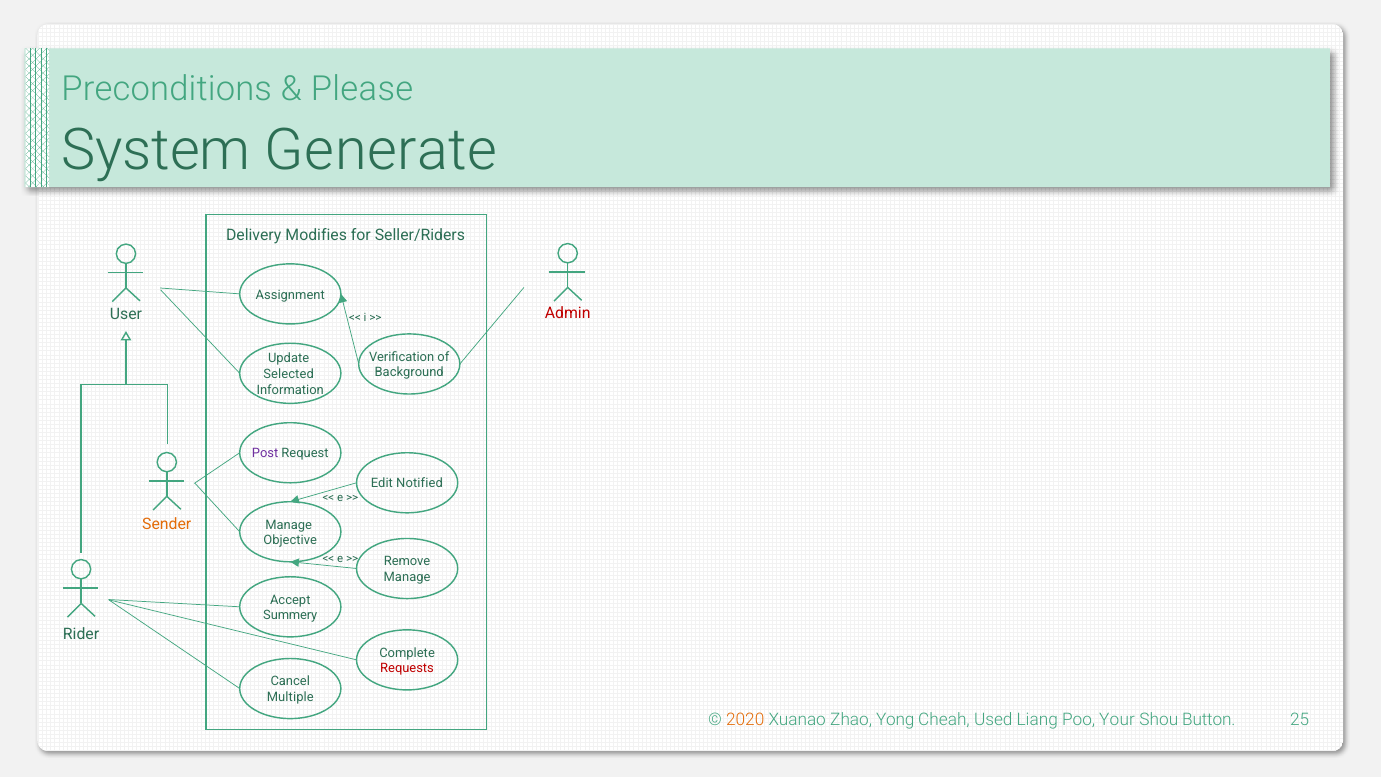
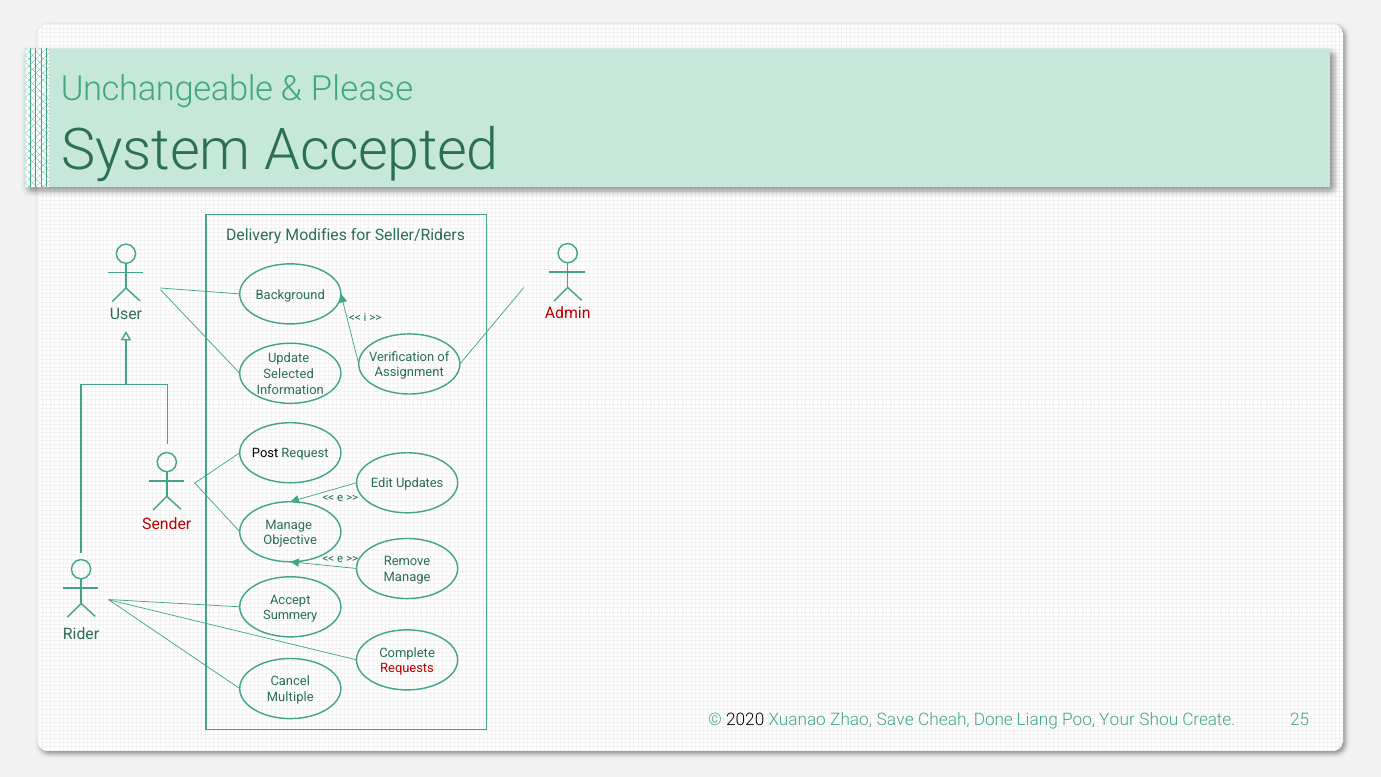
Preconditions: Preconditions -> Unchangeable
Generate: Generate -> Accepted
Assignment: Assignment -> Background
Background: Background -> Assignment
Post colour: purple -> black
Notified: Notified -> Updates
Sender colour: orange -> red
2020 colour: orange -> black
Yong: Yong -> Save
Used: Used -> Done
Button: Button -> Create
